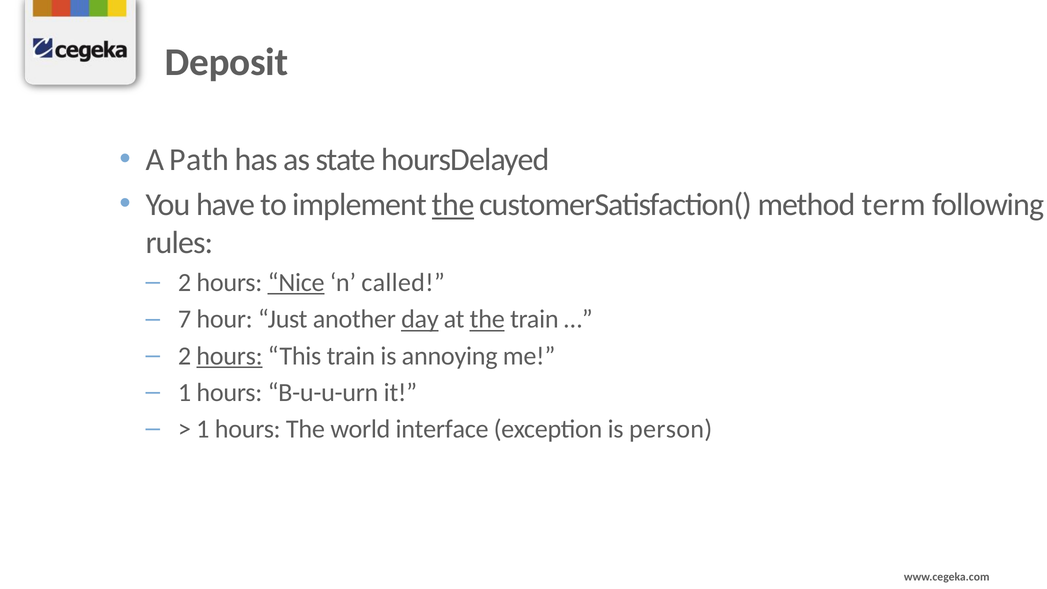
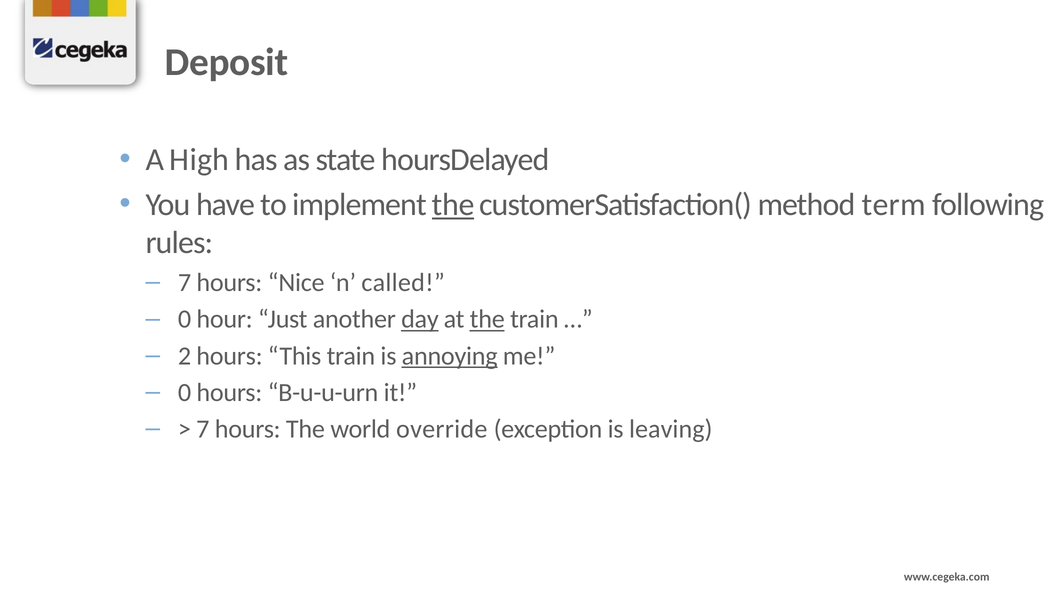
Path: Path -> High
2 at (185, 283): 2 -> 7
Nice underline: present -> none
7 at (185, 319): 7 -> 0
hours at (229, 356) underline: present -> none
annoying underline: none -> present
1 at (185, 393): 1 -> 0
1 at (203, 429): 1 -> 7
interface: interface -> override
person: person -> leaving
